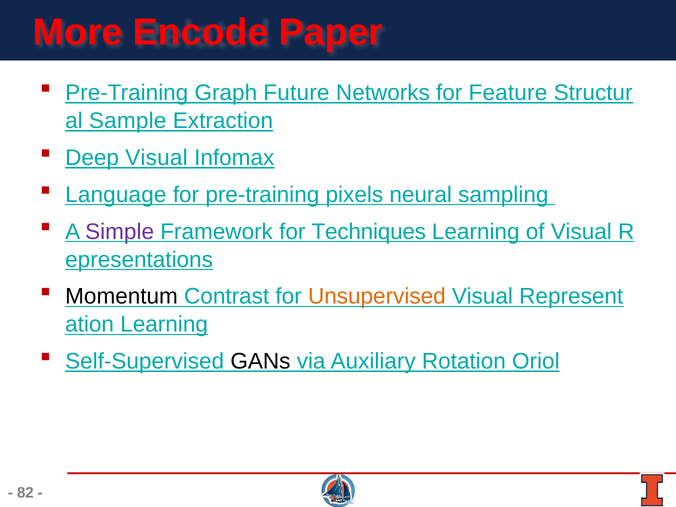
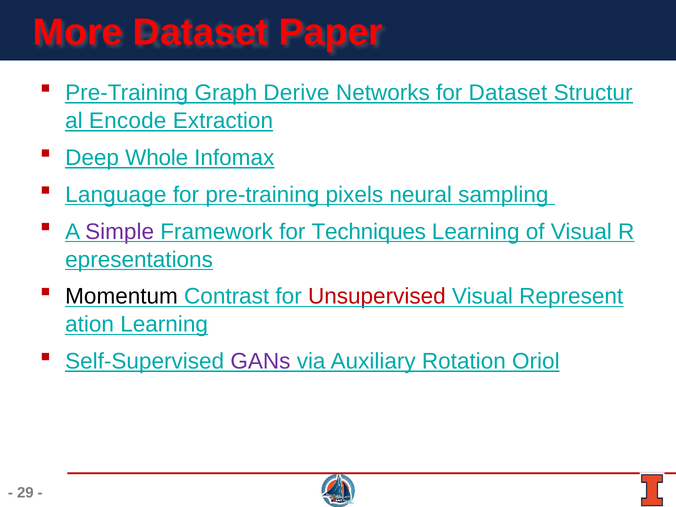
More Encode: Encode -> Dataset
Future: Future -> Derive
for Feature: Feature -> Dataset
Sample: Sample -> Encode
Deep Visual: Visual -> Whole
Unsupervised colour: orange -> red
GANs colour: black -> purple
82: 82 -> 29
